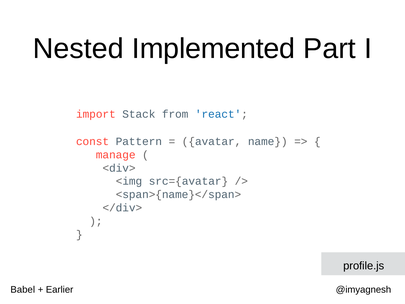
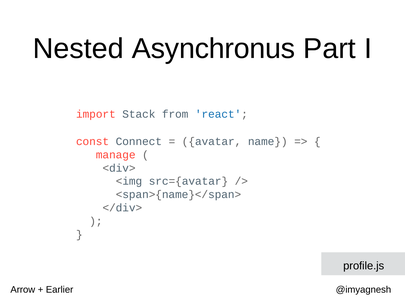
Implemented: Implemented -> Asynchronus
Pattern: Pattern -> Connect
Babel: Babel -> Arrow
